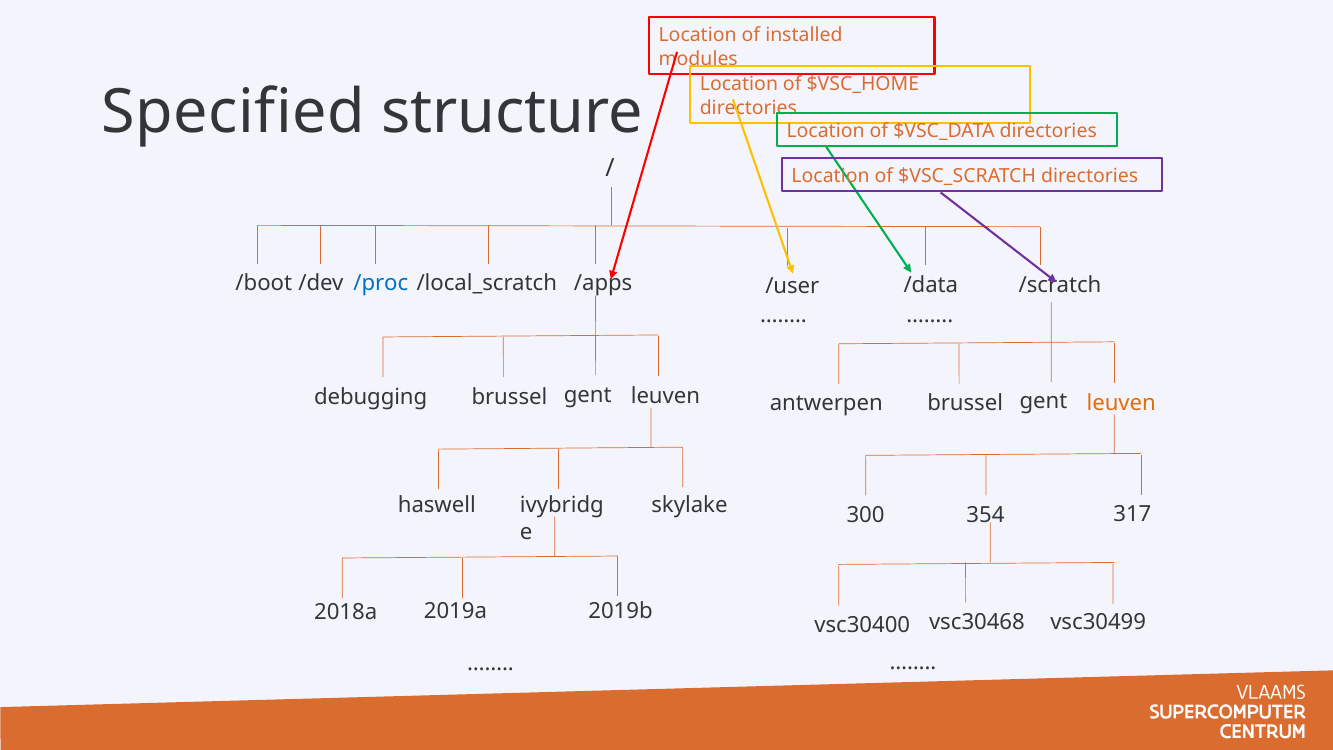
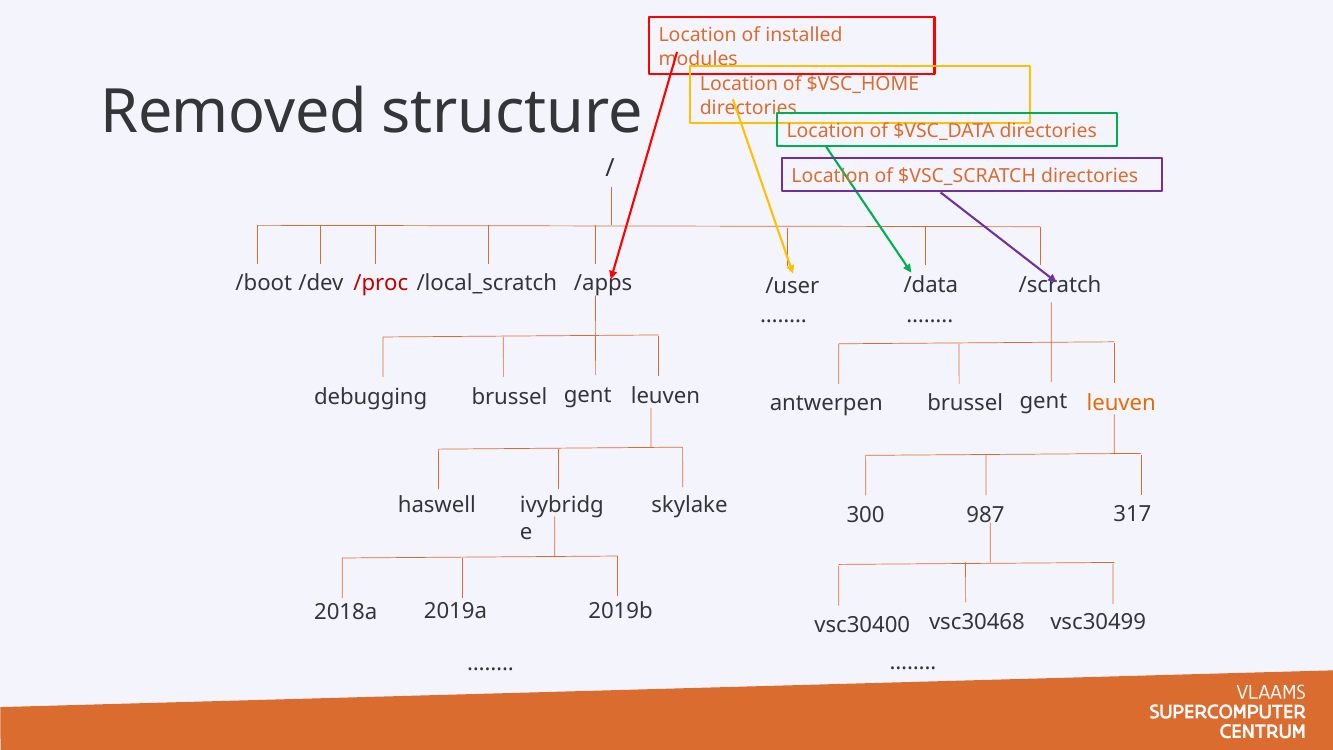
Specified: Specified -> Removed
/proc colour: blue -> red
354: 354 -> 987
